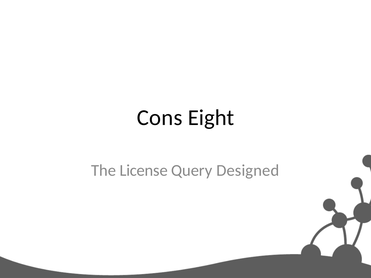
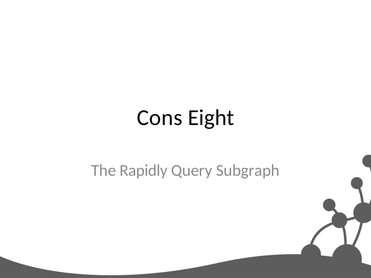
License: License -> Rapidly
Designed: Designed -> Subgraph
